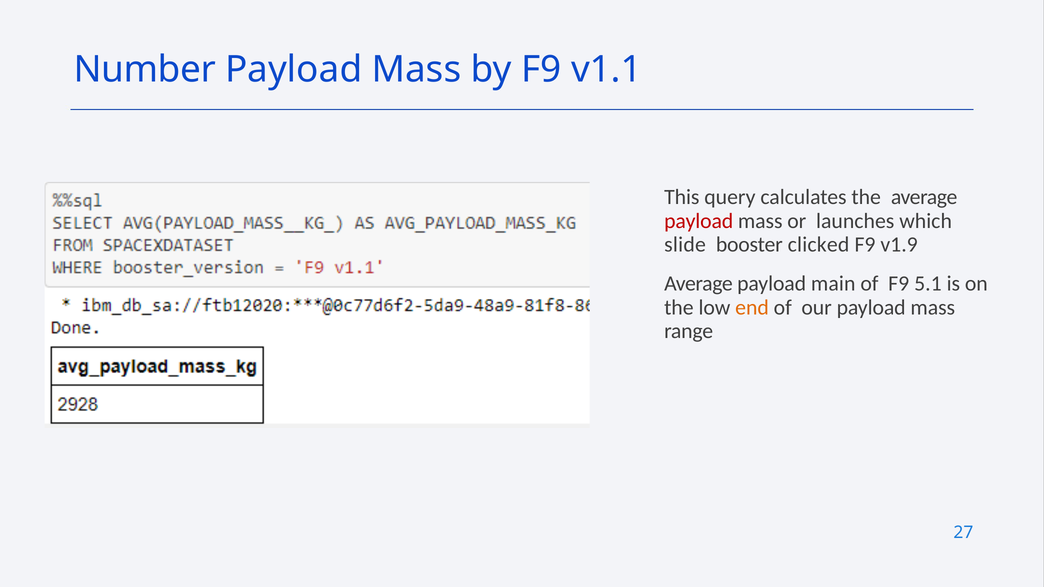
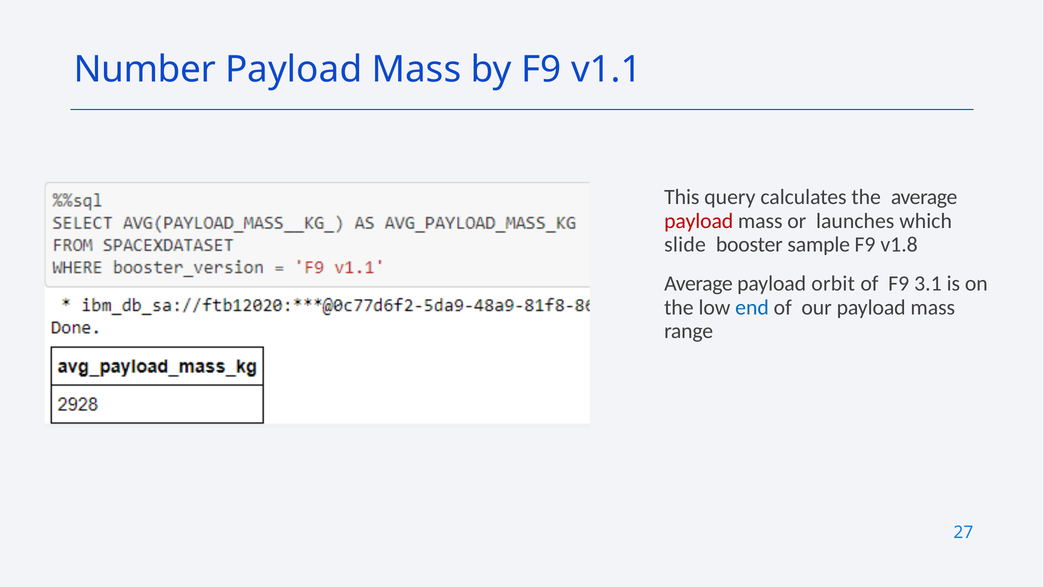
clicked: clicked -> sample
v1.9: v1.9 -> v1.8
main: main -> orbit
5.1: 5.1 -> 3.1
end colour: orange -> blue
